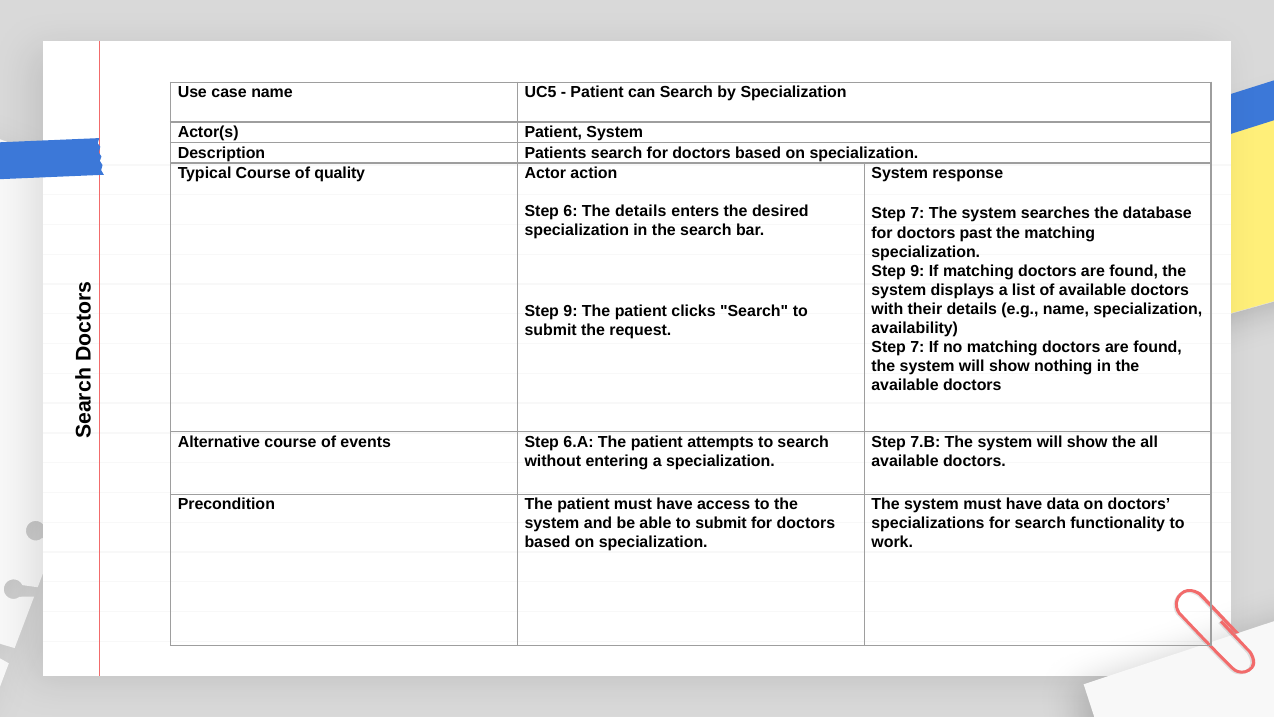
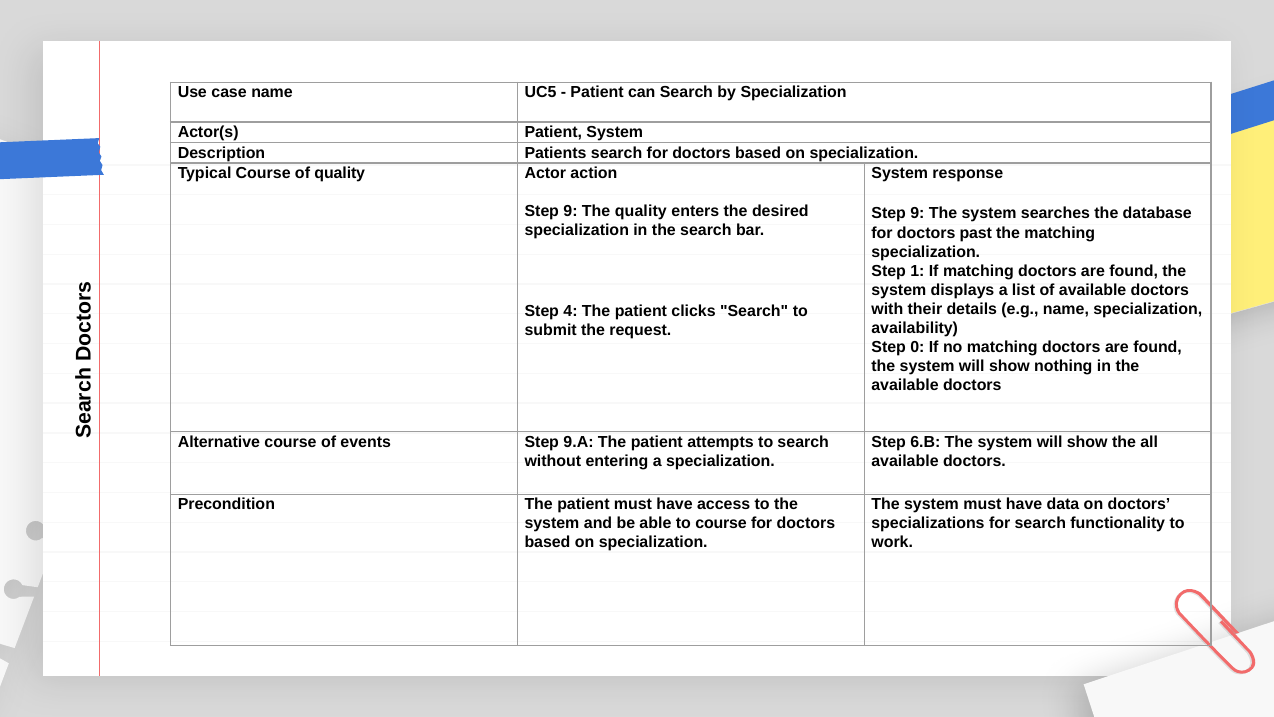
6 at (571, 211): 6 -> 9
The details: details -> quality
7 at (917, 214): 7 -> 9
9 at (917, 271): 9 -> 1
9 at (571, 311): 9 -> 4
7 at (917, 347): 7 -> 0
6.A: 6.A -> 9.A
7.B: 7.B -> 6.B
able to submit: submit -> course
